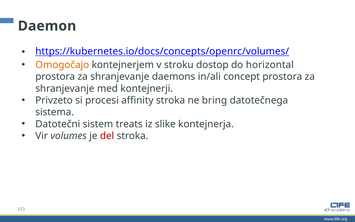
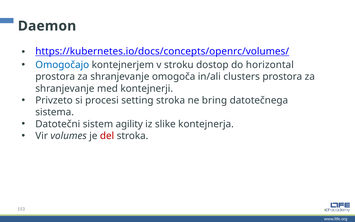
Omogočajo colour: orange -> blue
daemons: daemons -> omogoča
concept: concept -> clusters
affinity: affinity -> setting
treats: treats -> agility
